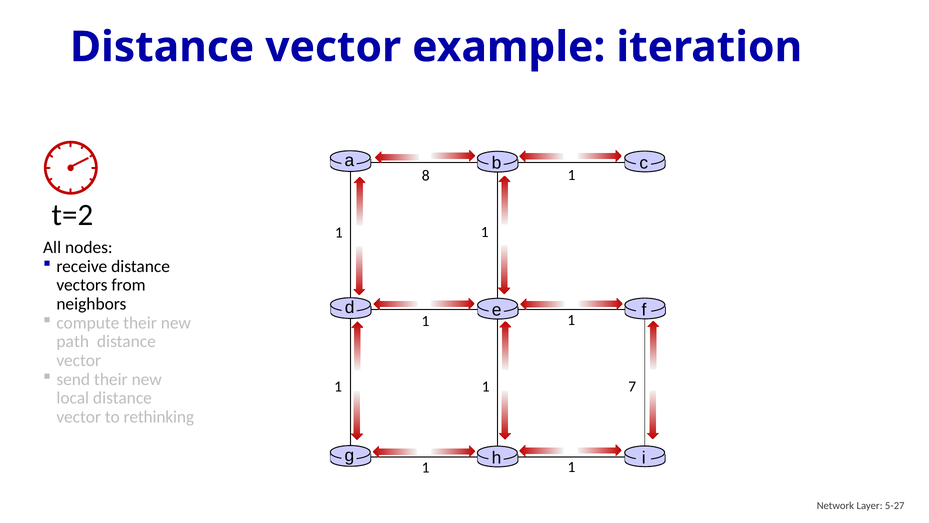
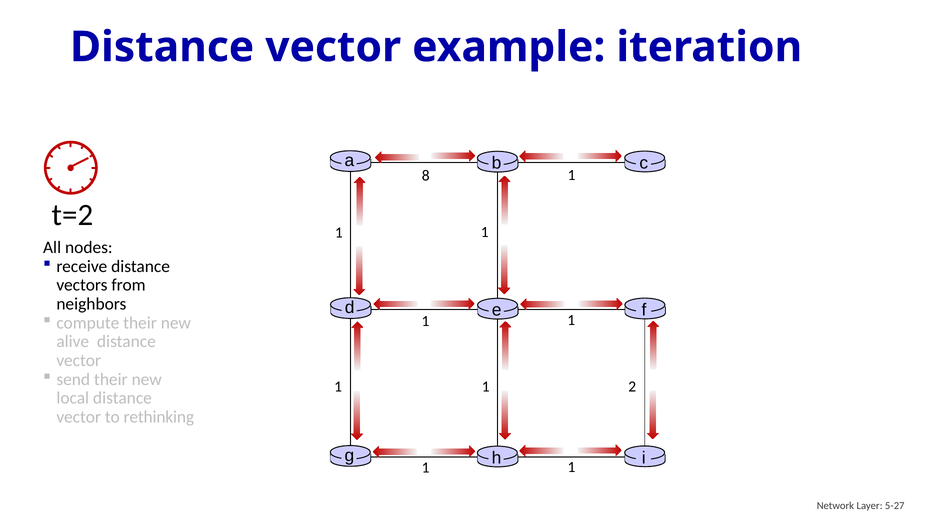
path: path -> alive
7: 7 -> 2
